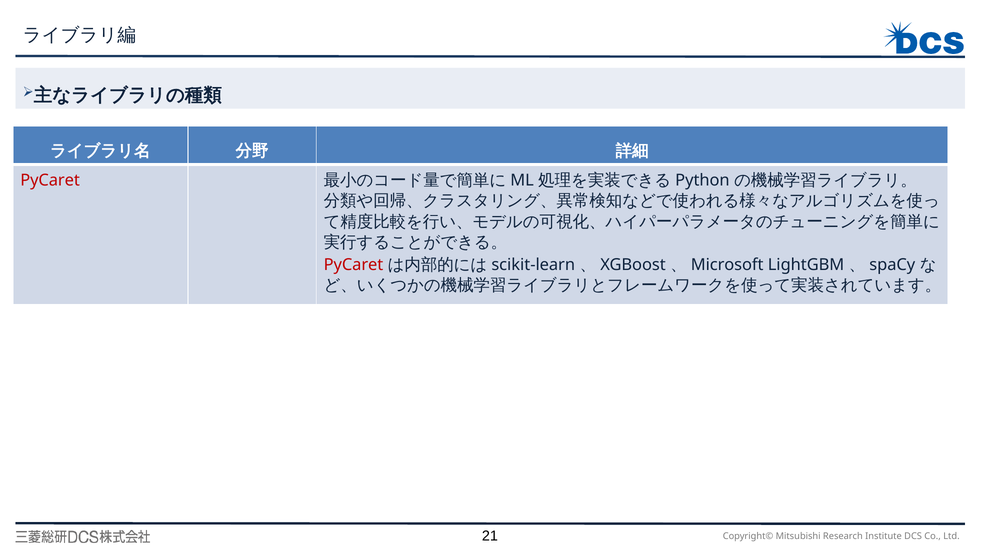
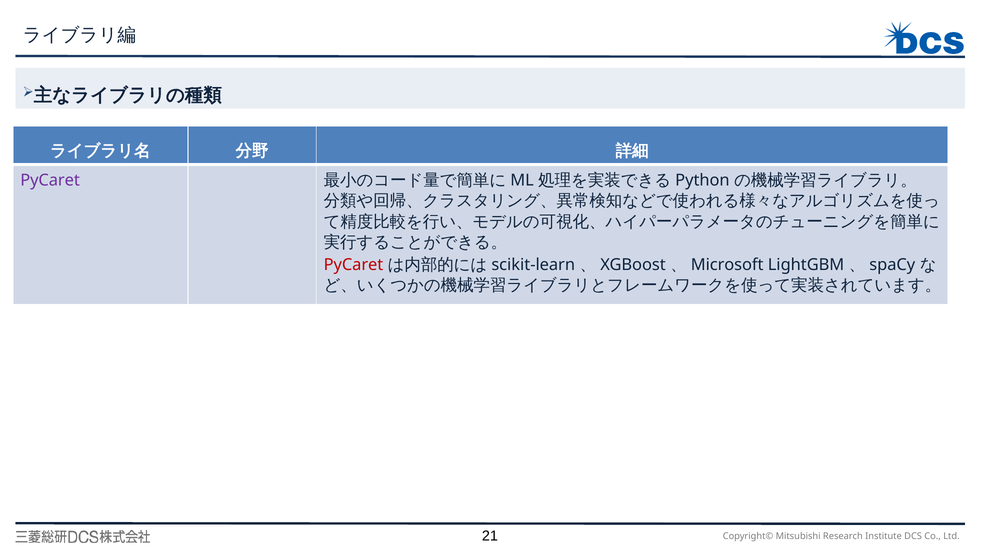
PyCaret at (50, 180) colour: red -> purple
